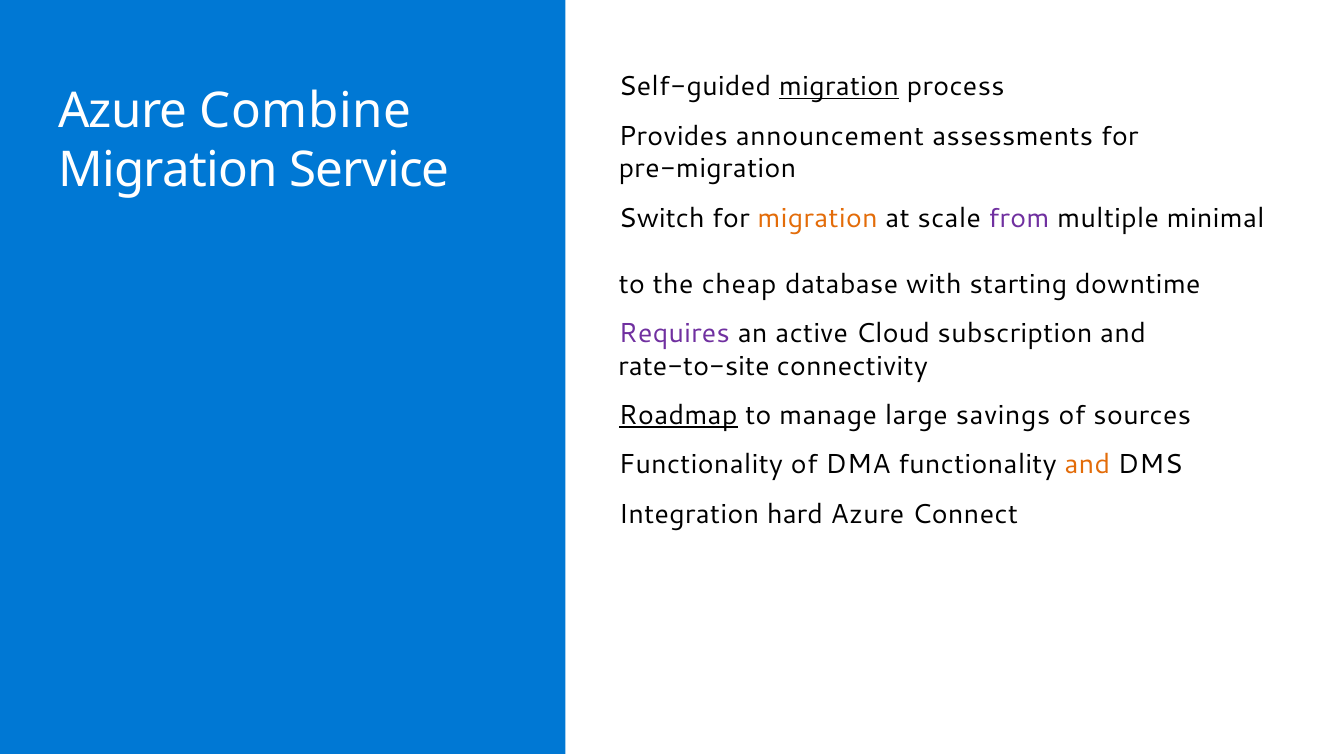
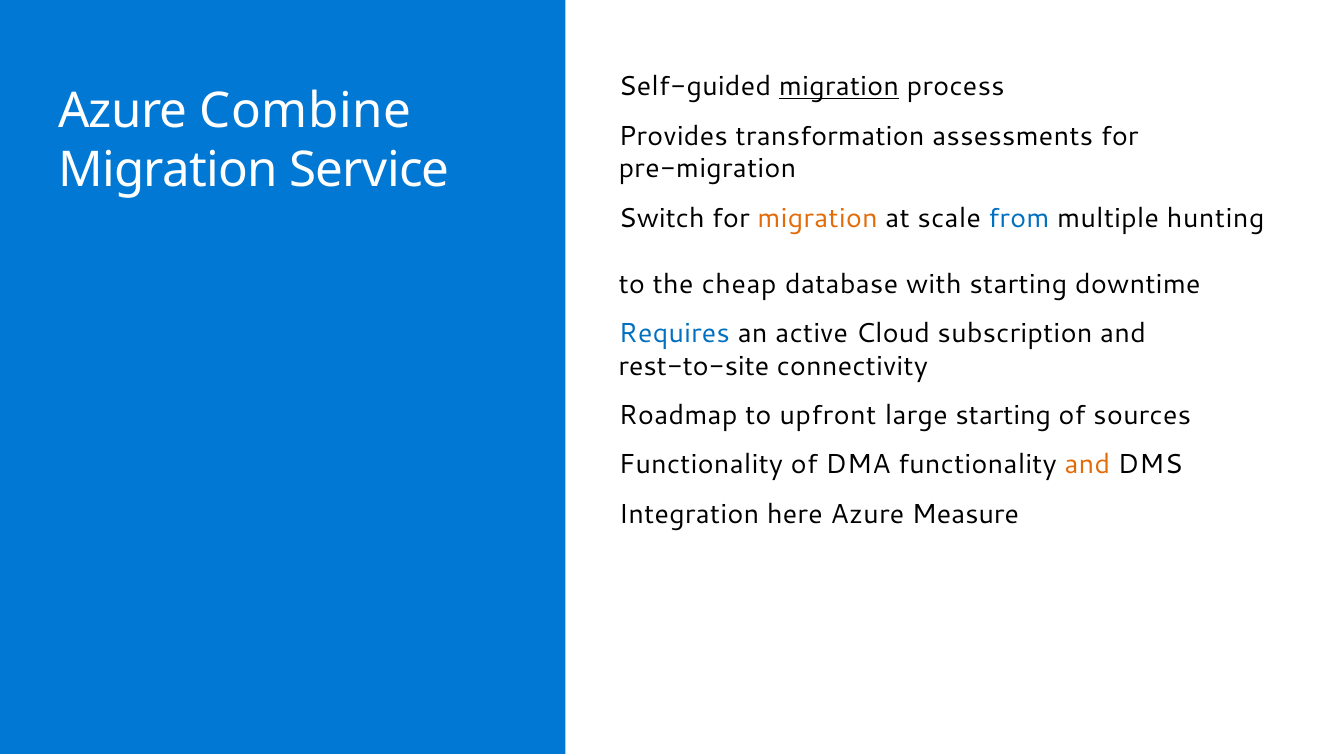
announcement: announcement -> transformation
from colour: purple -> blue
minimal: minimal -> hunting
Requires colour: purple -> blue
rate-to-site: rate-to-site -> rest-to-site
Roadmap underline: present -> none
manage: manage -> upfront
large savings: savings -> starting
hard: hard -> here
Connect: Connect -> Measure
